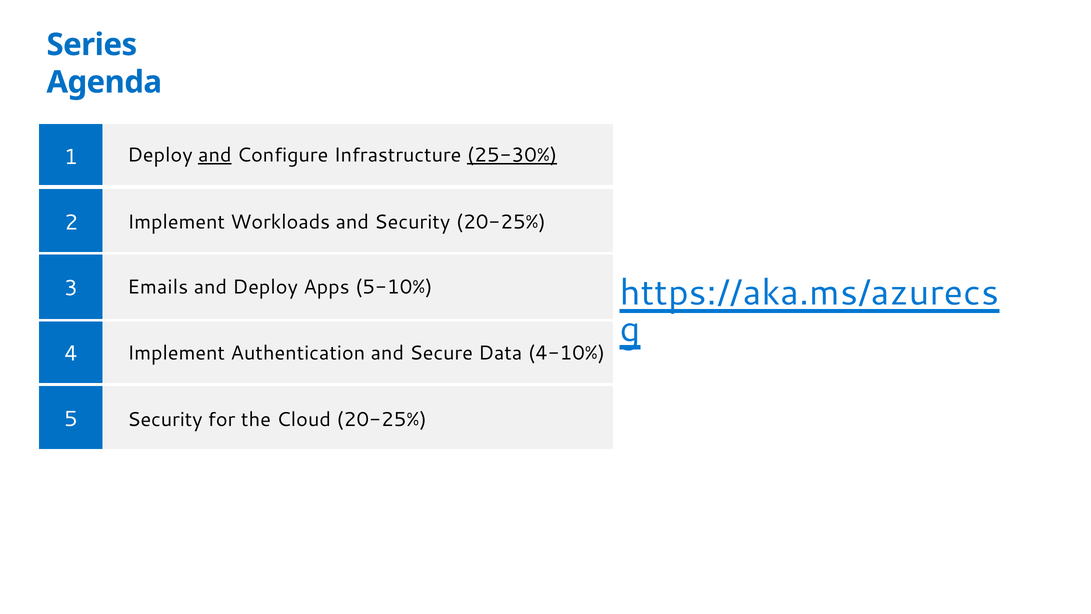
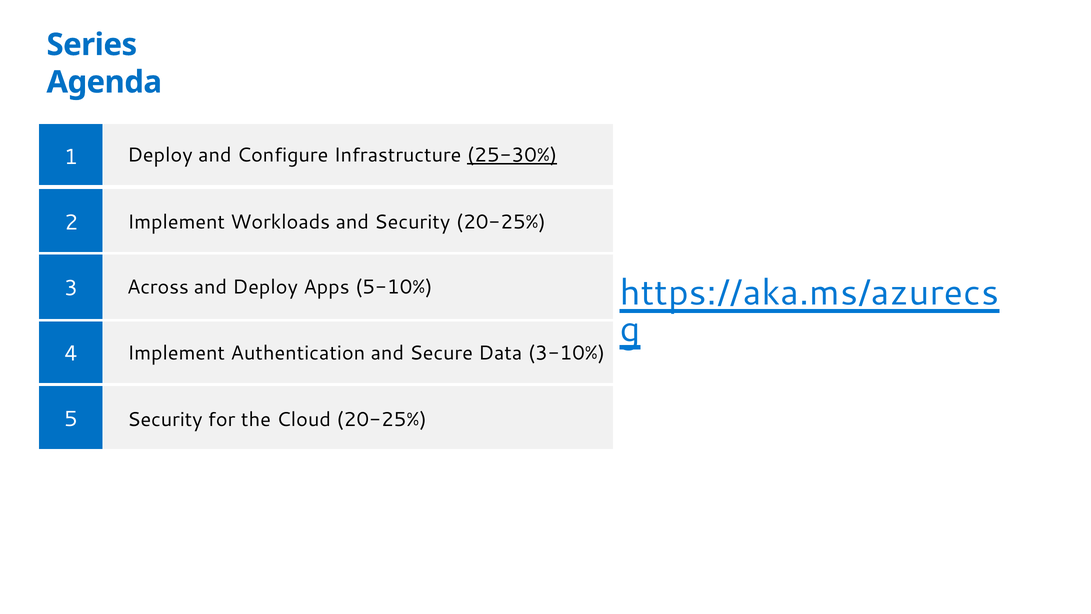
and at (215, 155) underline: present -> none
Emails: Emails -> Across
4-10%: 4-10% -> 3-10%
